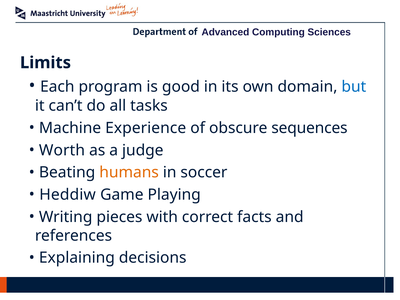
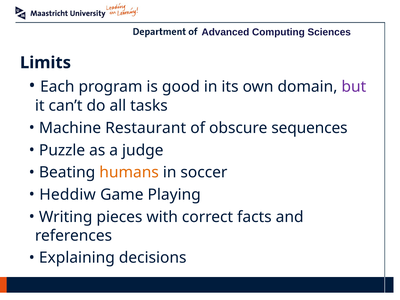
but colour: blue -> purple
Experience: Experience -> Restaurant
Worth: Worth -> Puzzle
